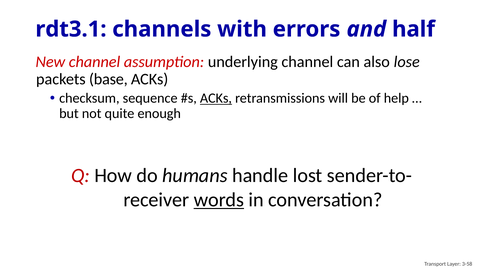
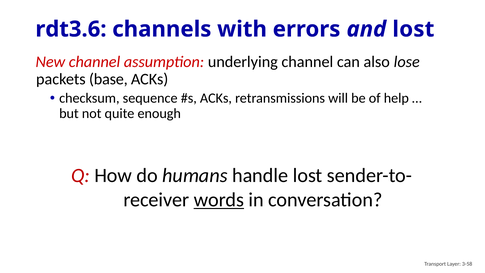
rdt3.1: rdt3.1 -> rdt3.6
and half: half -> lost
ACKs at (216, 98) underline: present -> none
